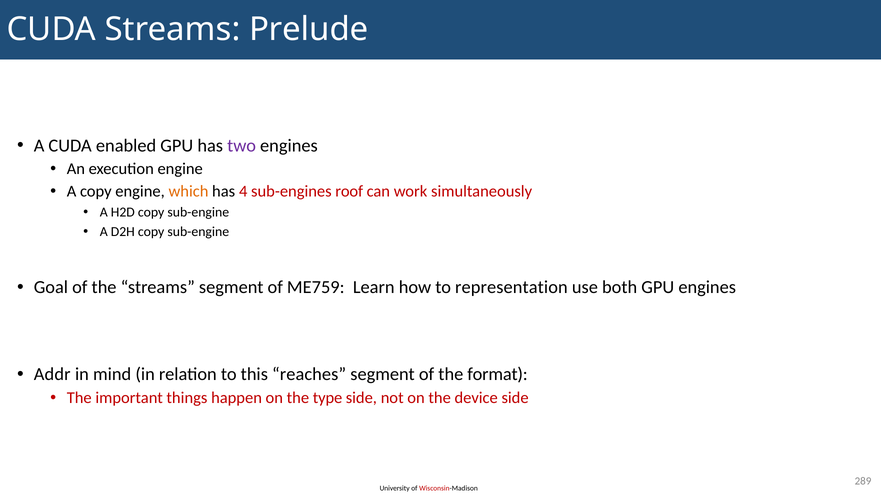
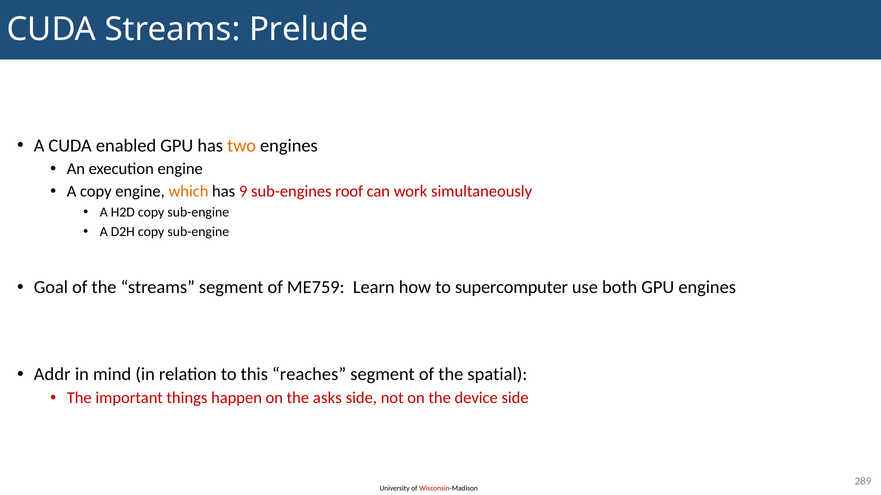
two colour: purple -> orange
4: 4 -> 9
representation: representation -> supercomputer
format: format -> spatial
type: type -> asks
